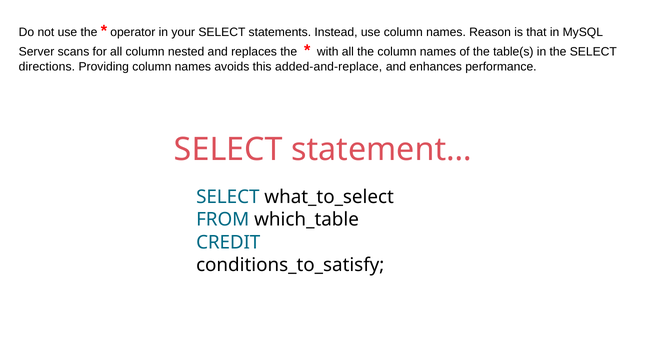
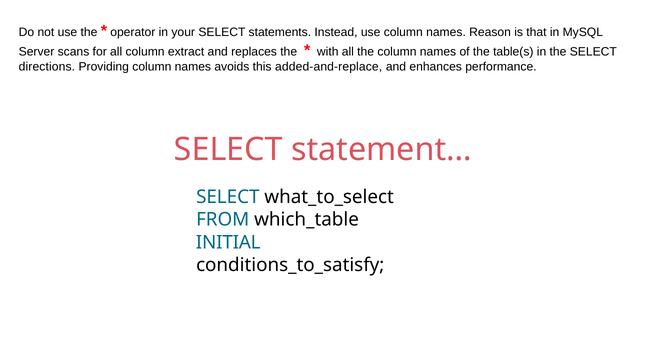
nested: nested -> extract
CREDIT: CREDIT -> INITIAL
